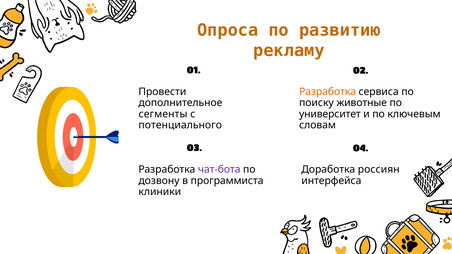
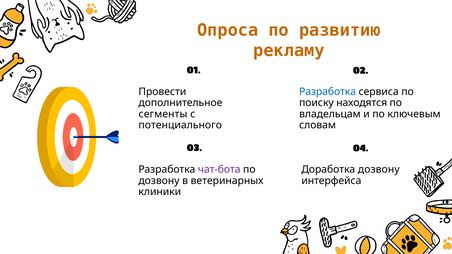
Разработка at (328, 92) colour: orange -> blue
животные: животные -> находятся
университет: университет -> владельцам
Доработка россиян: россиян -> дозвону
программиста: программиста -> ветеринарных
